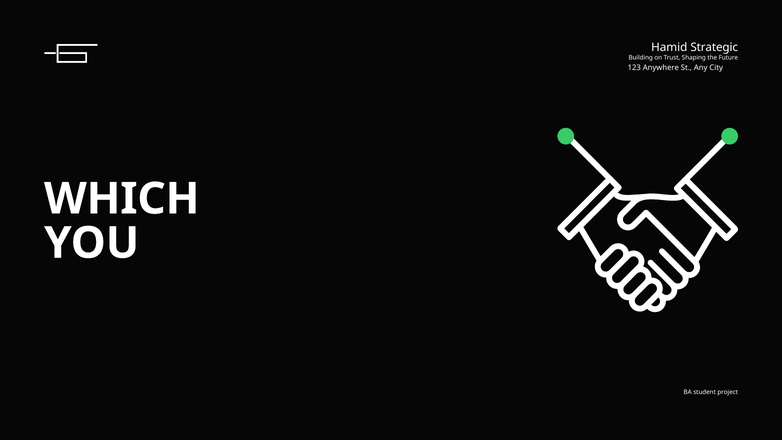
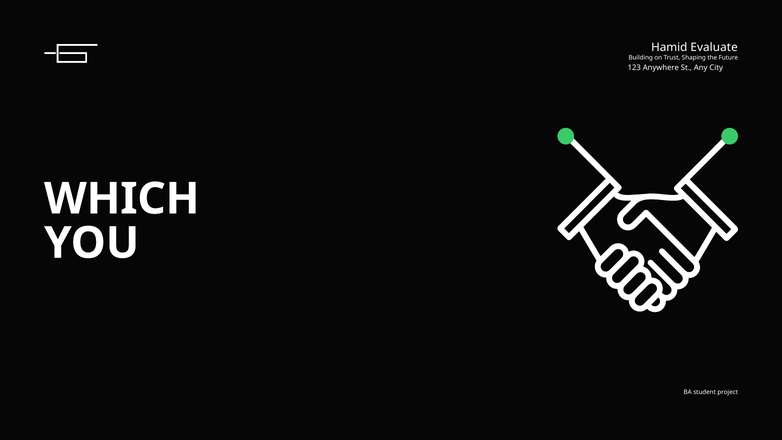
Strategic: Strategic -> Evaluate
